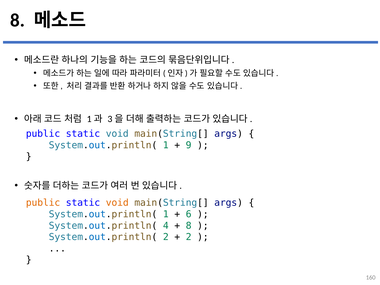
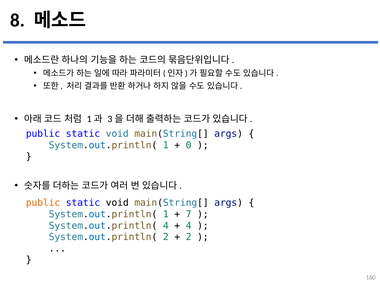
9: 9 -> 0
void at (117, 203) colour: orange -> black
6: 6 -> 7
8 at (189, 226): 8 -> 4
